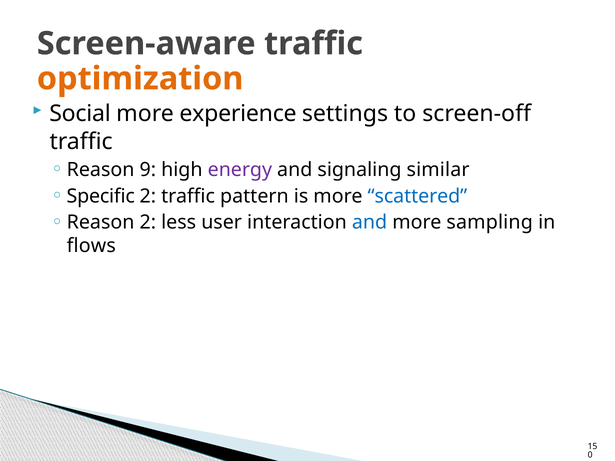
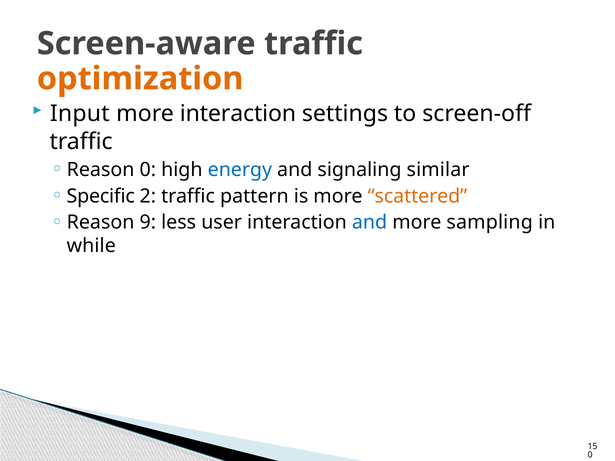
Social: Social -> Input
more experience: experience -> interaction
Reason 9: 9 -> 0
energy colour: purple -> blue
scattered colour: blue -> orange
Reason 2: 2 -> 9
flows: flows -> while
